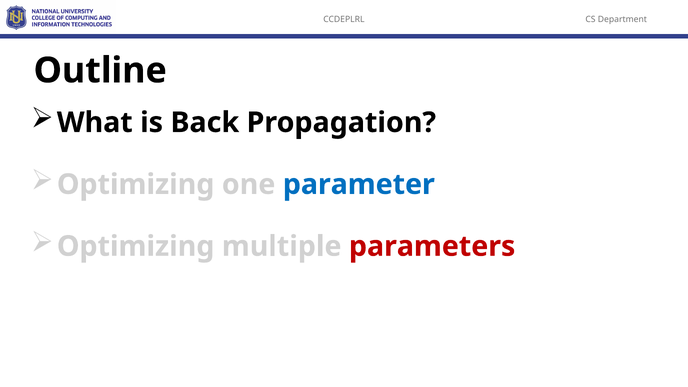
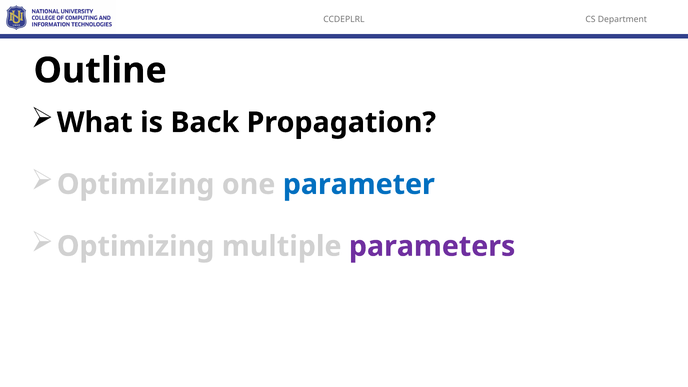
parameters colour: red -> purple
